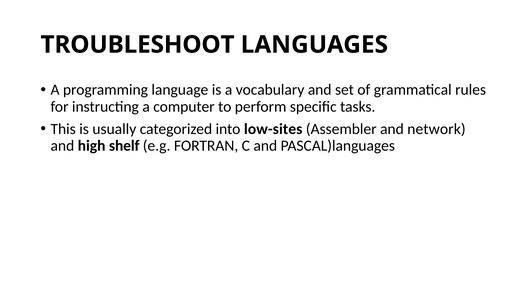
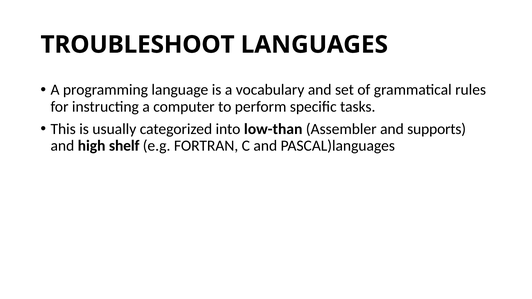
low-sites: low-sites -> low-than
network: network -> supports
